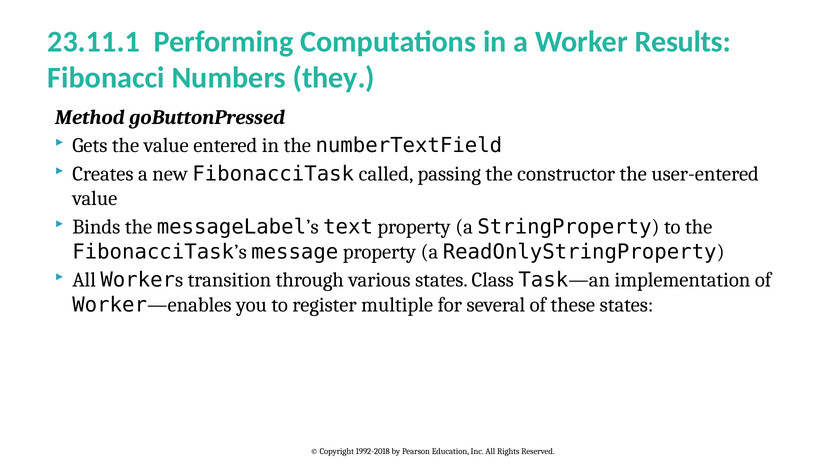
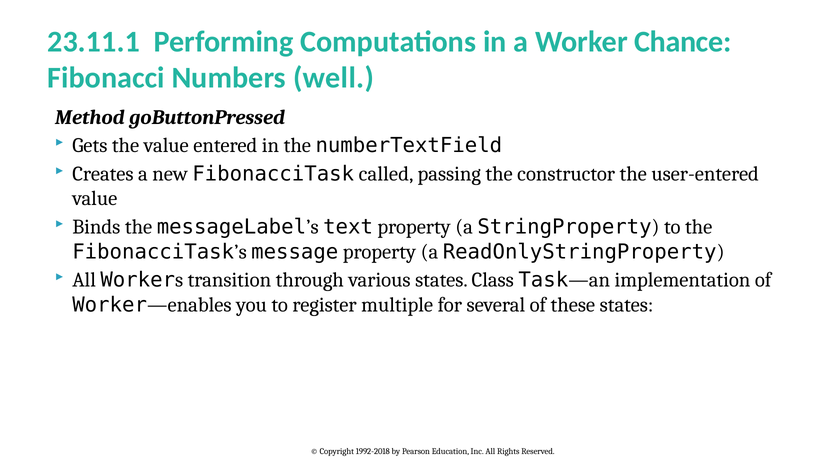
Results: Results -> Chance
they: they -> well
